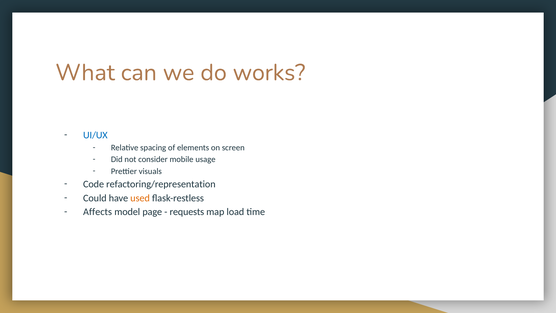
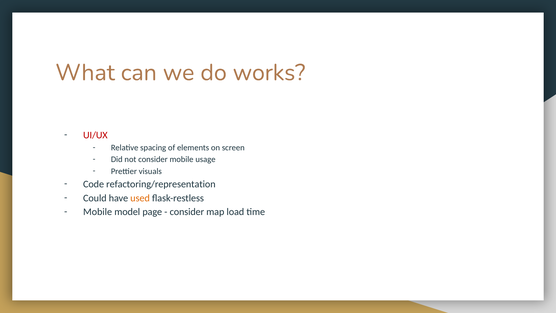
UI/UX colour: blue -> red
Affects at (98, 212): Affects -> Mobile
requests at (187, 212): requests -> consider
